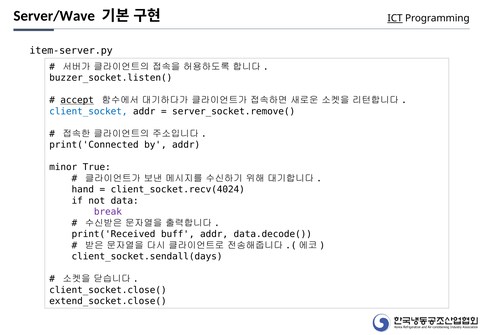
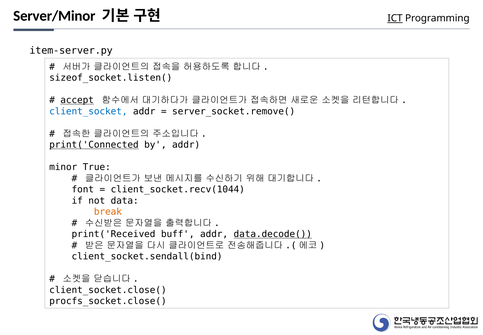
Server/Wave: Server/Wave -> Server/Minor
buzzer_socket.listen(: buzzer_socket.listen( -> sizeof_socket.listen(
print('Connected underline: none -> present
hand: hand -> font
client_socket.recv(4024: client_socket.recv(4024 -> client_socket.recv(1044
break colour: purple -> orange
data.decode( underline: none -> present
client_socket.sendall(days: client_socket.sendall(days -> client_socket.sendall(bind
extend_socket.close(: extend_socket.close( -> procfs_socket.close(
